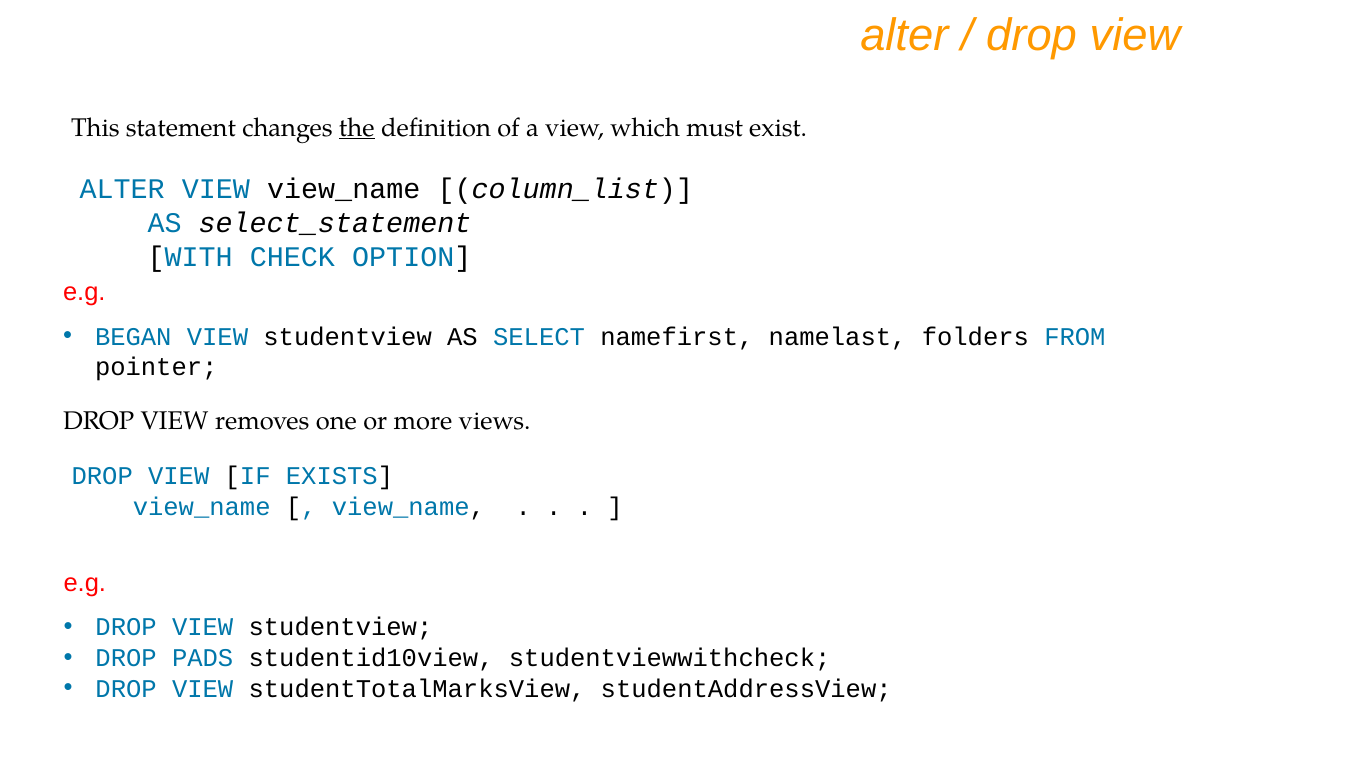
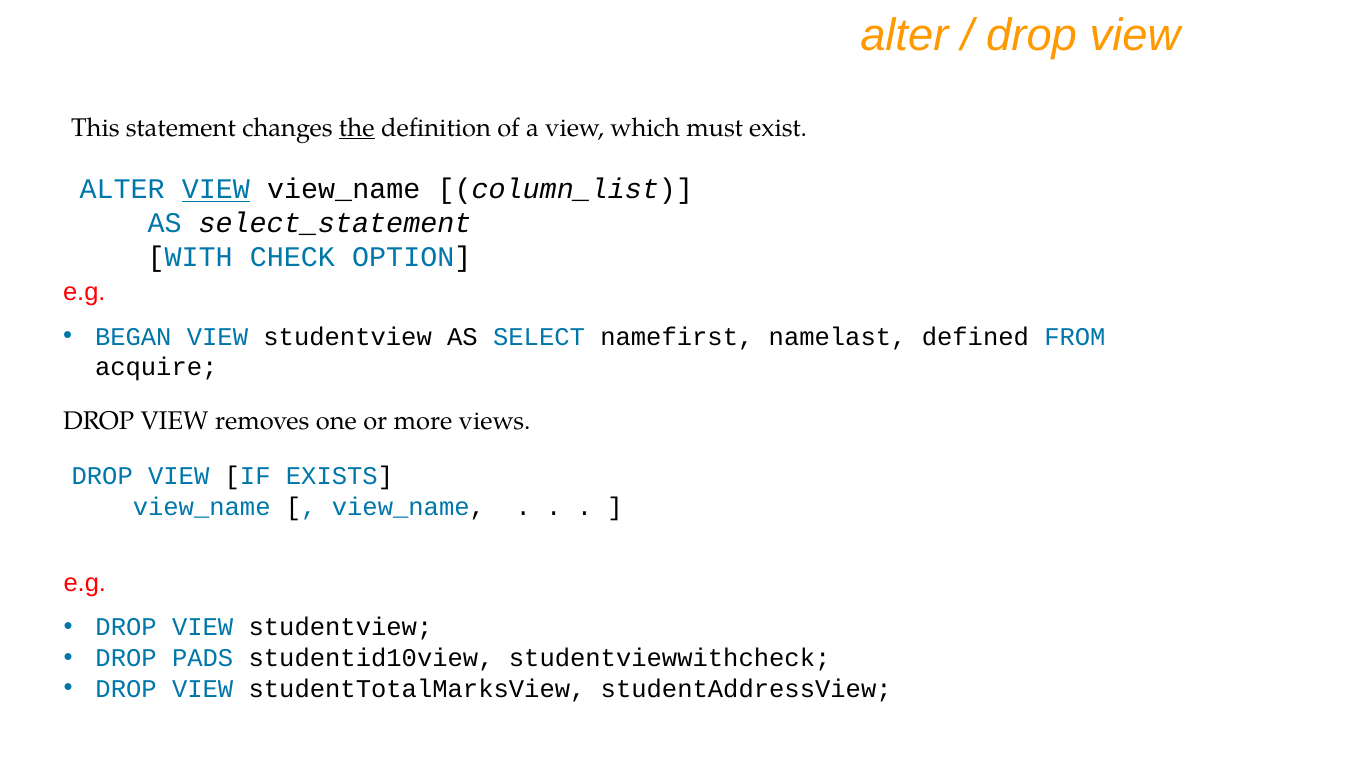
VIEW at (216, 189) underline: none -> present
folders: folders -> defined
pointer: pointer -> acquire
